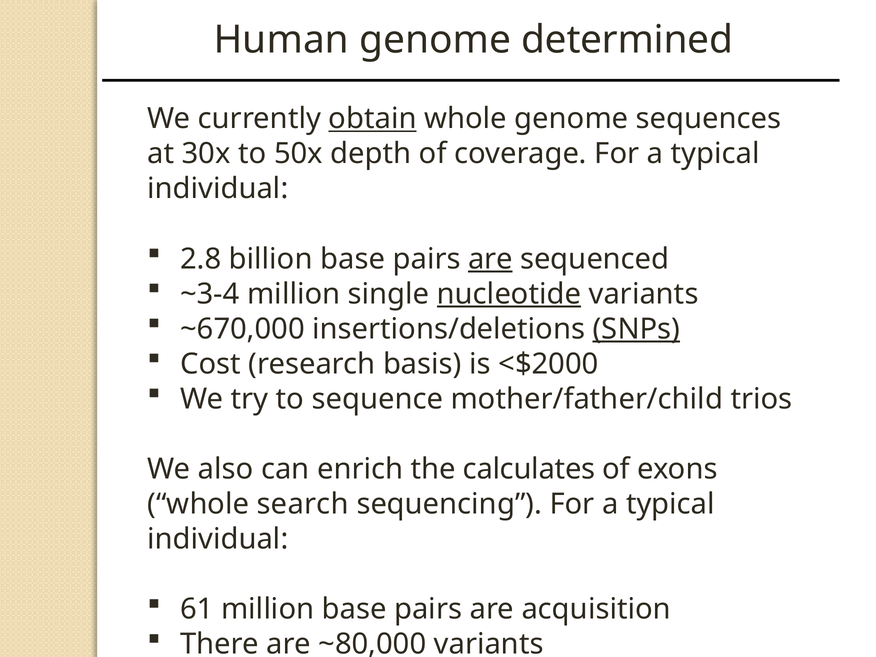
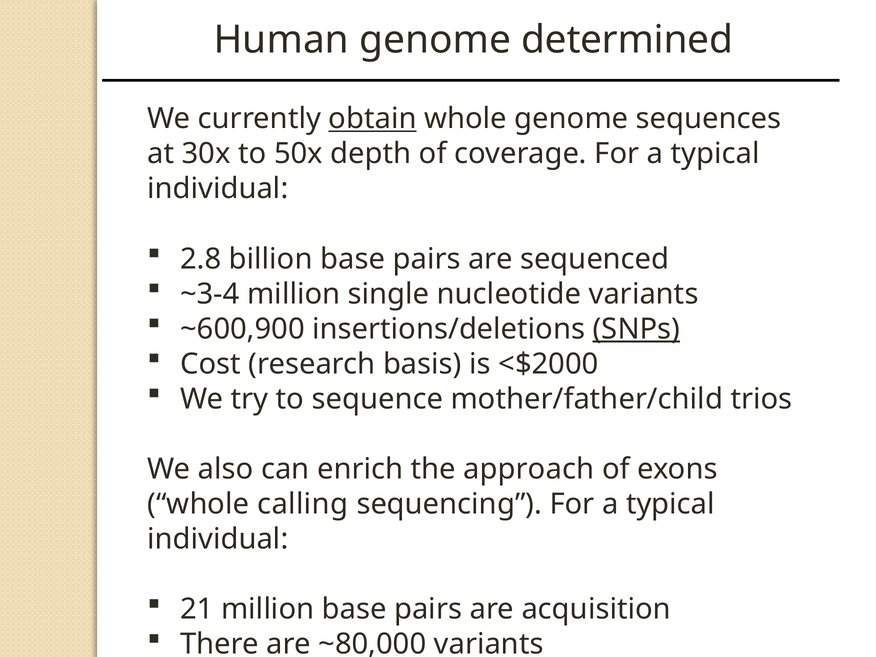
are at (490, 259) underline: present -> none
nucleotide underline: present -> none
~670,000: ~670,000 -> ~600,900
calculates: calculates -> approach
search: search -> calling
61: 61 -> 21
